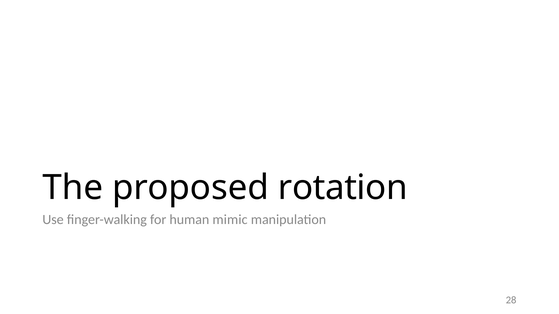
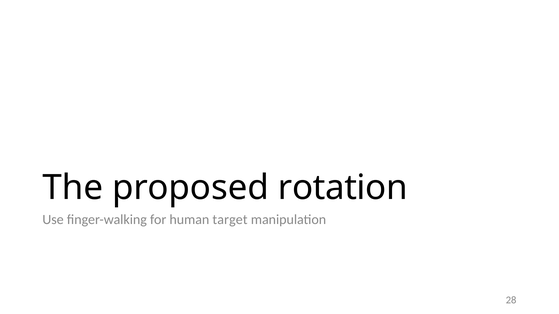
mimic: mimic -> target
